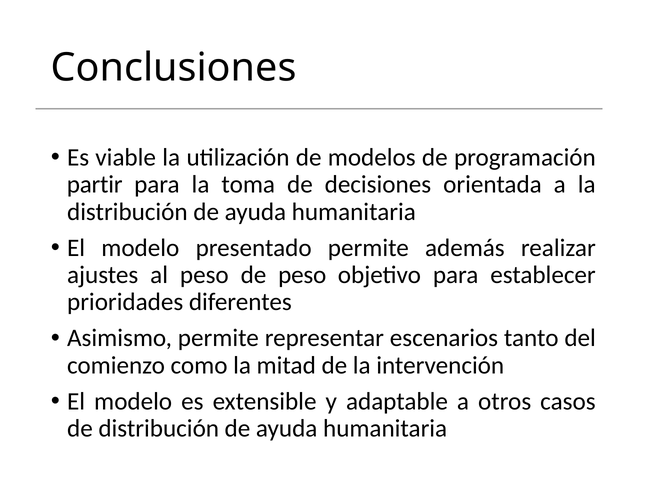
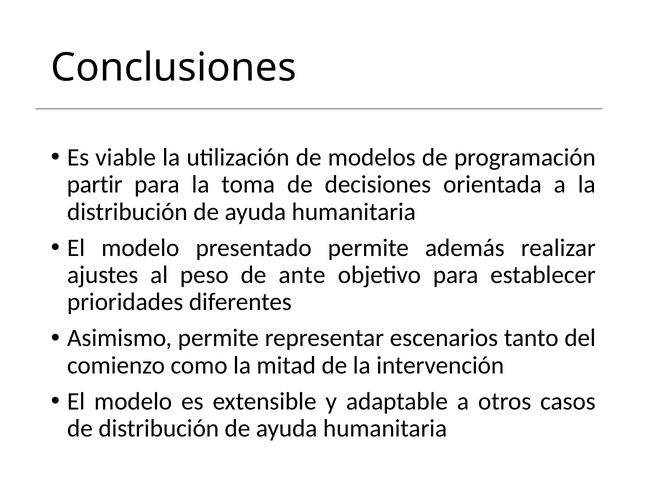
de peso: peso -> ante
